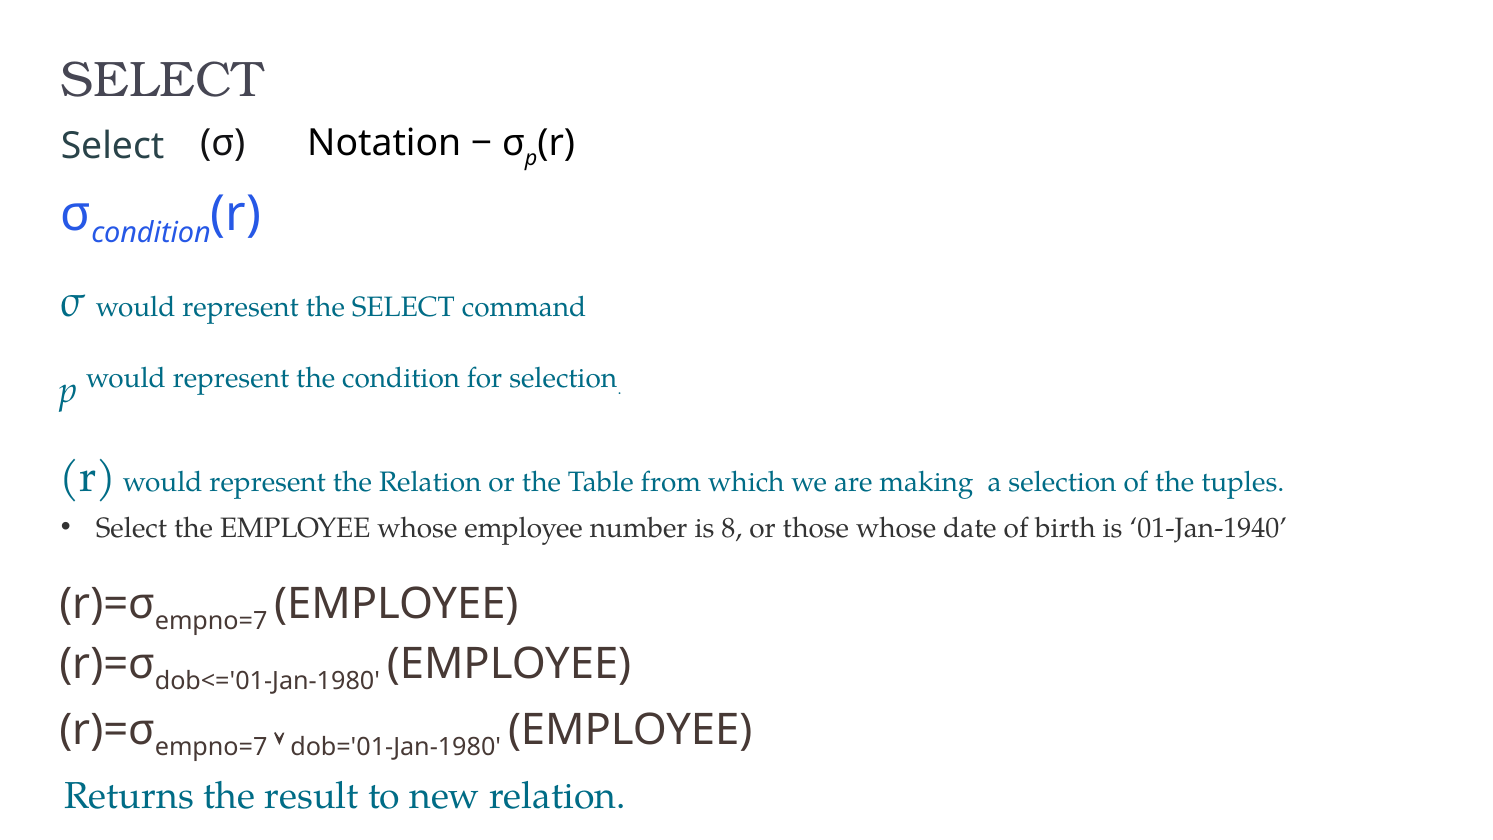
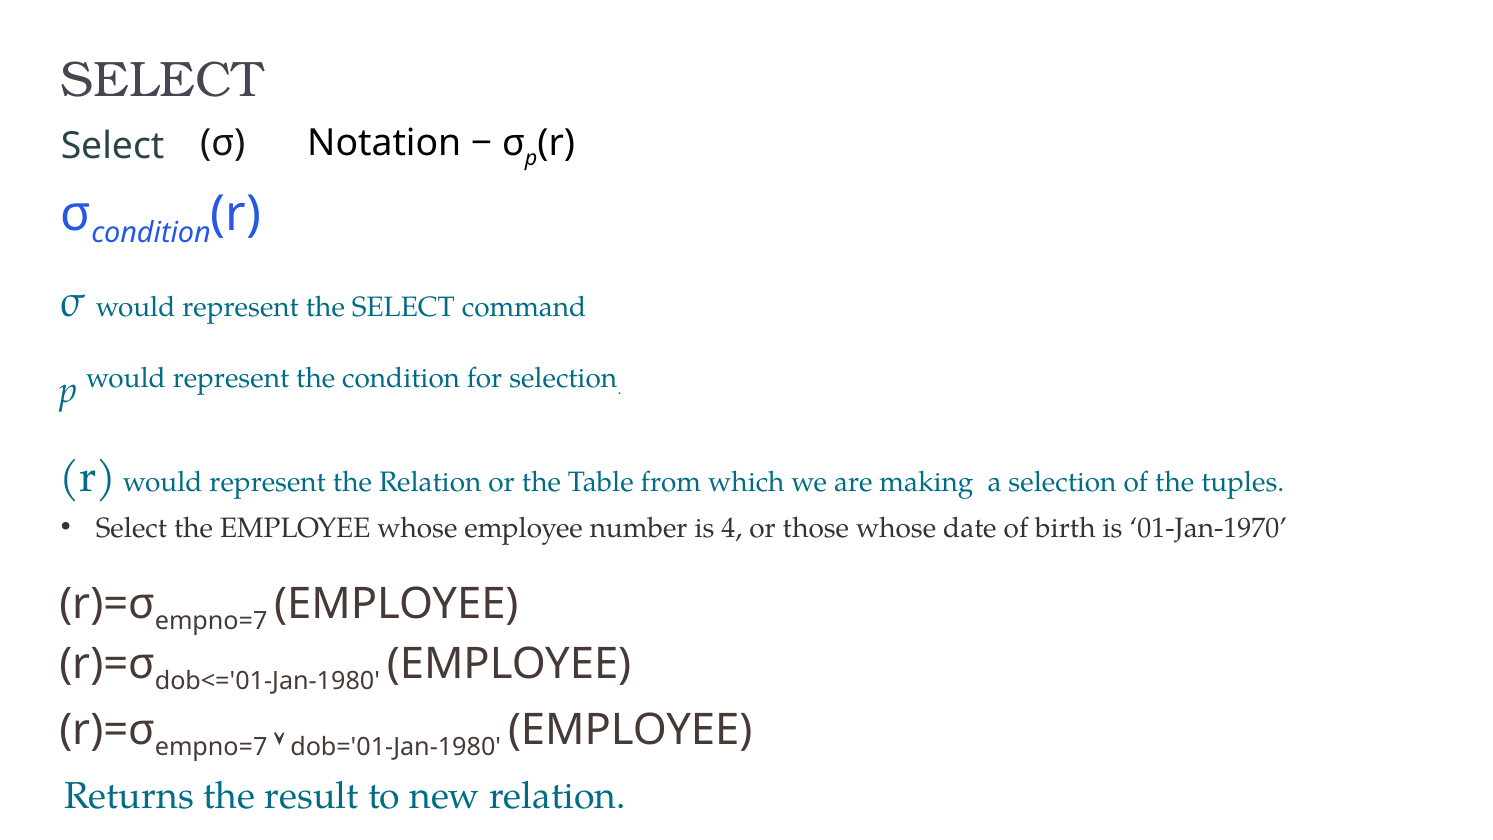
8: 8 -> 4
01-Jan-1940: 01-Jan-1940 -> 01-Jan-1970
